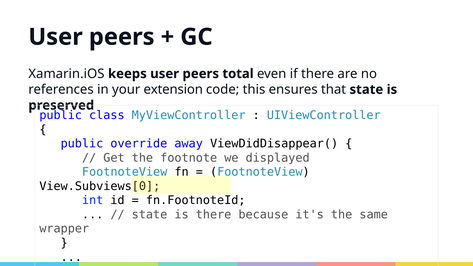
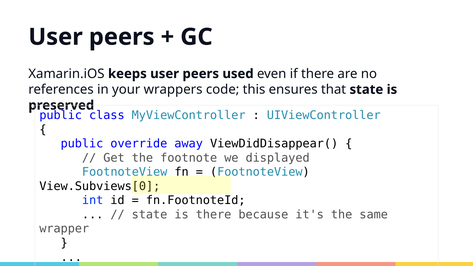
total: total -> used
extension: extension -> wrappers
